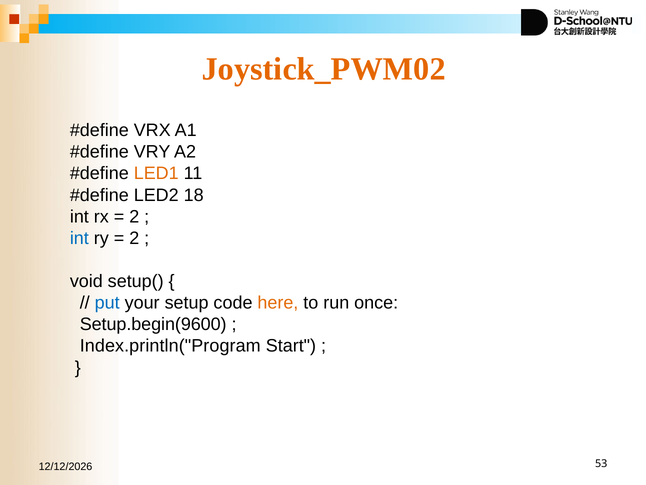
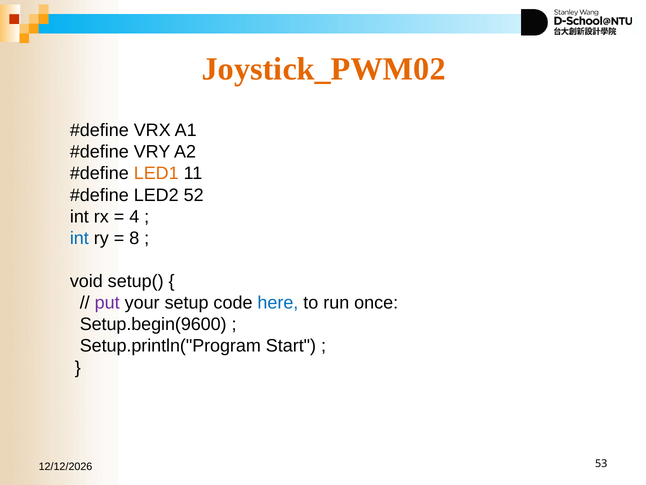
18: 18 -> 52
2 at (134, 216): 2 -> 4
2 at (134, 238): 2 -> 8
put colour: blue -> purple
here colour: orange -> blue
Index.println("Program: Index.println("Program -> Setup.println("Program
